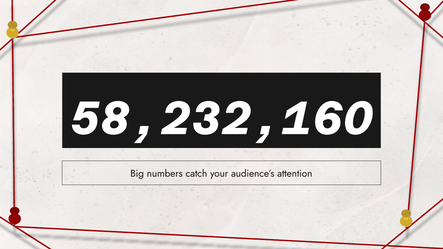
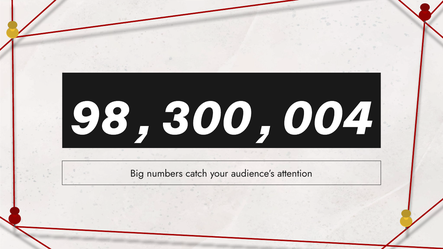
58,232,160: 58,232,160 -> 98,300,004
